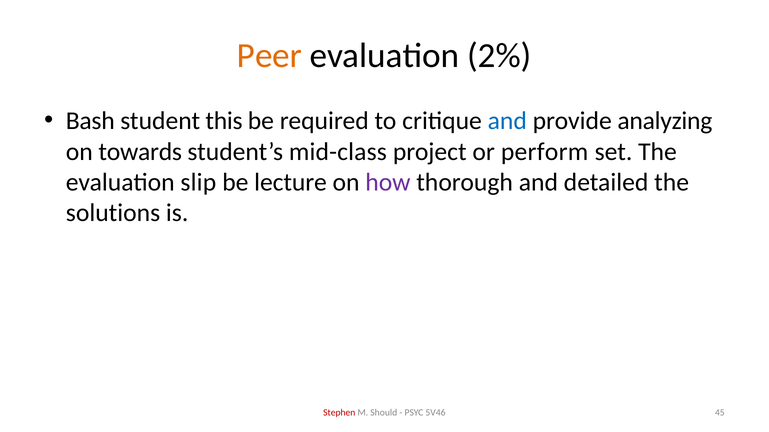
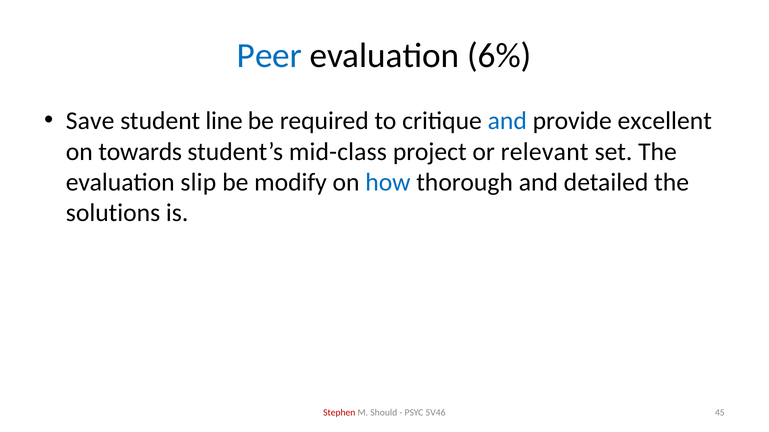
Peer colour: orange -> blue
2%: 2% -> 6%
Bash: Bash -> Save
this: this -> line
analyzing: analyzing -> excellent
perform: perform -> relevant
lecture: lecture -> modify
how colour: purple -> blue
